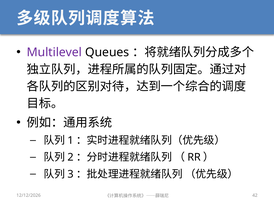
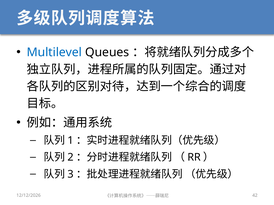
Multilevel colour: purple -> blue
